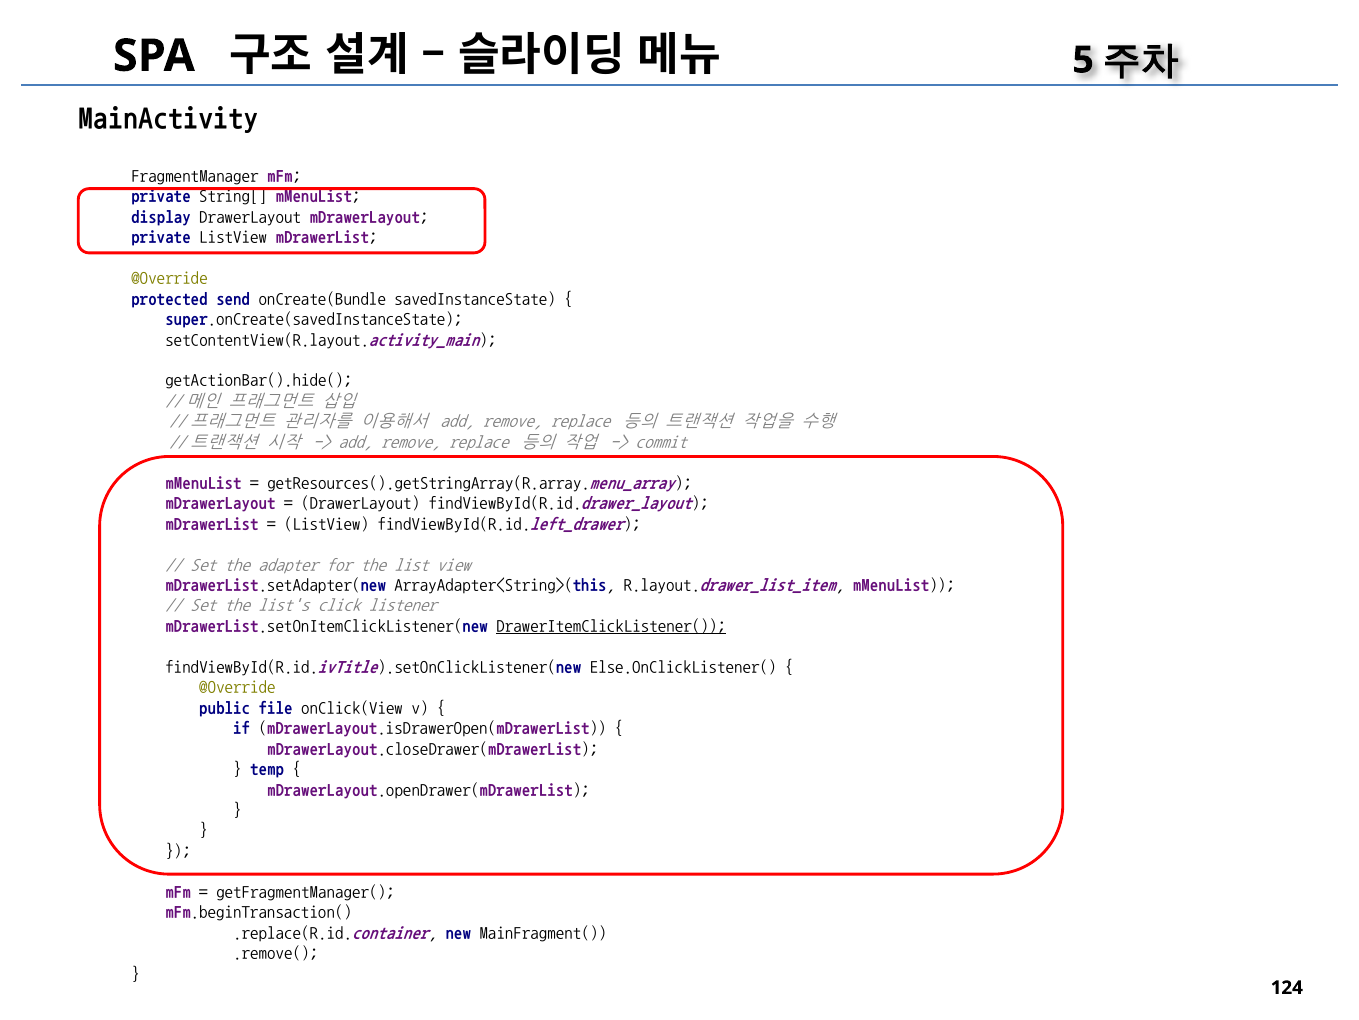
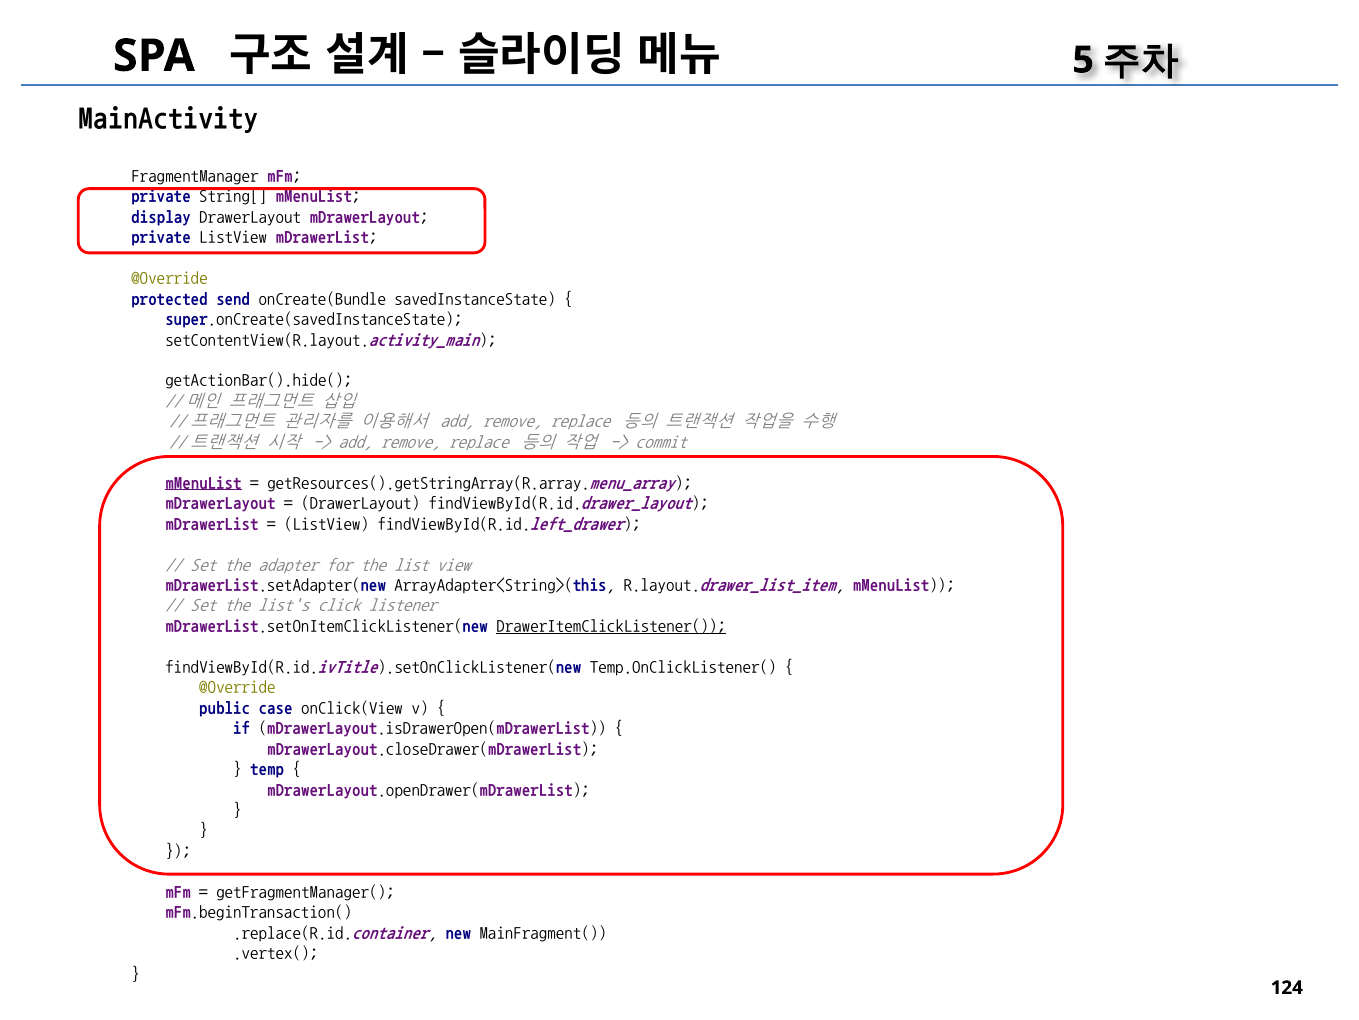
mMenuList at (204, 482) underline: none -> present
Else.OnClickListener(: Else.OnClickListener( -> Temp.OnClickListener(
file: file -> case
.remove(: .remove( -> .vertex(
